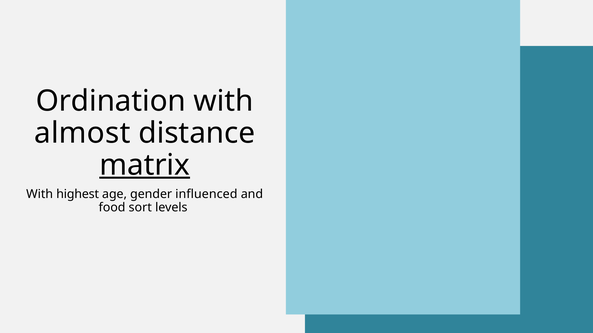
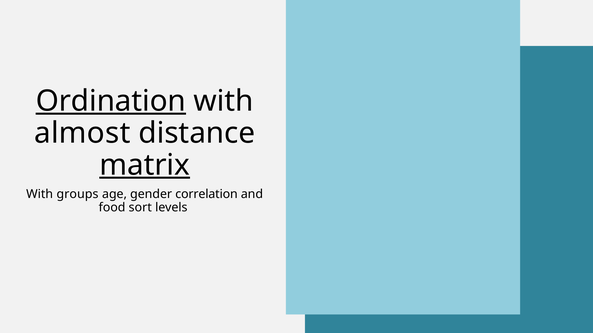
Ordination underline: none -> present
highest: highest -> groups
influenced: influenced -> correlation
